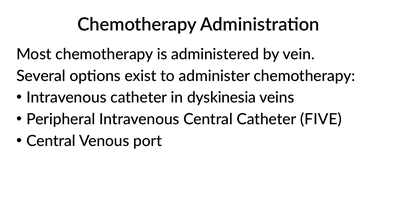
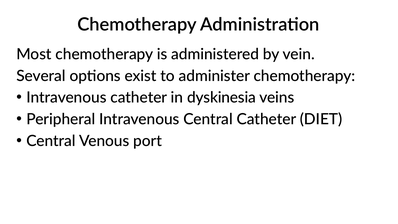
FIVE: FIVE -> DIET
